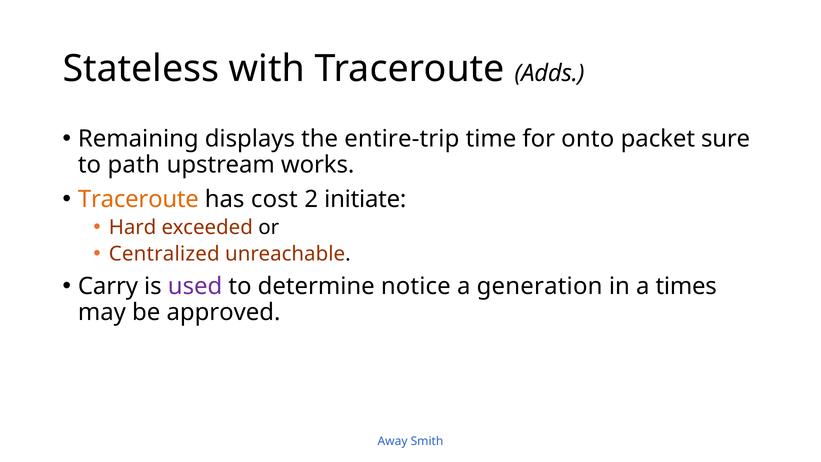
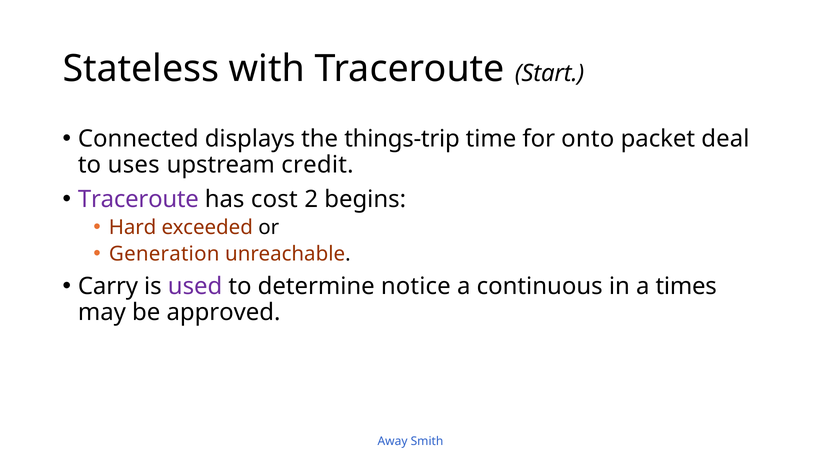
Adds: Adds -> Start
Remaining: Remaining -> Connected
entire-trip: entire-trip -> things-trip
sure: sure -> deal
path: path -> uses
works: works -> credit
Traceroute at (138, 199) colour: orange -> purple
initiate: initiate -> begins
Centralized: Centralized -> Generation
generation: generation -> continuous
